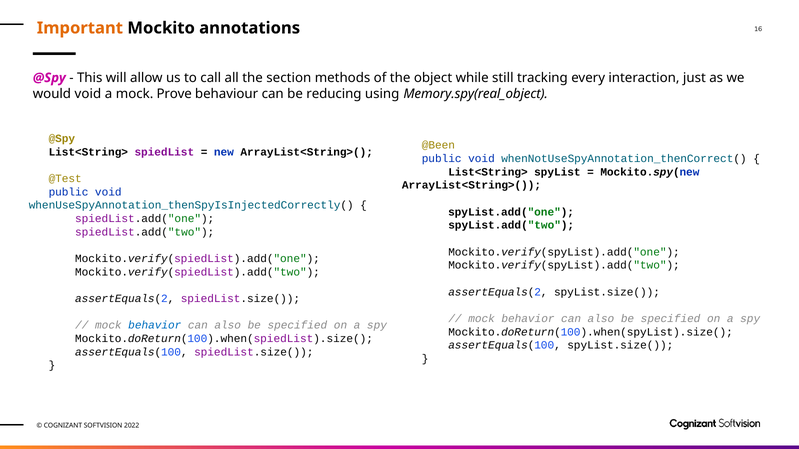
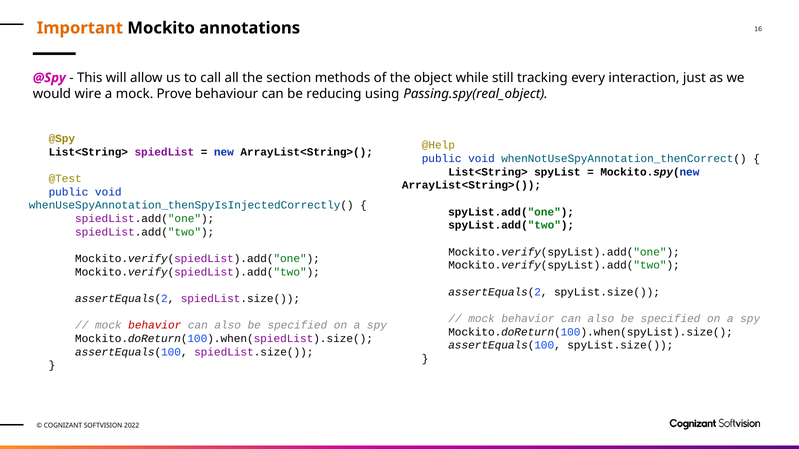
would void: void -> wire
Memory.spy(real_object: Memory.spy(real_object -> Passing.spy(real_object
@Been: @Been -> @Help
behavior at (155, 326) colour: blue -> red
